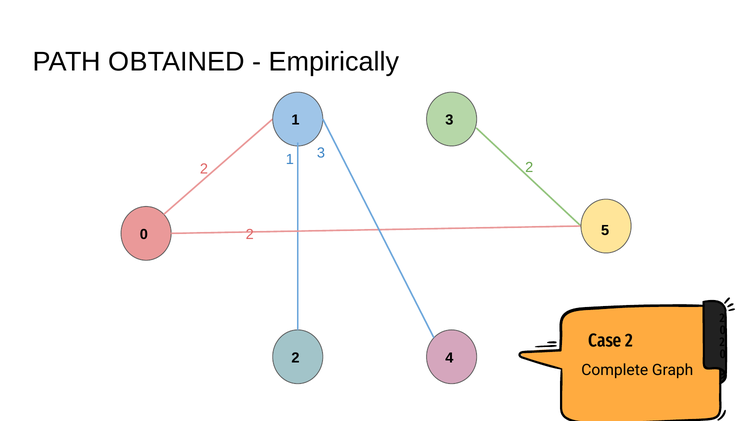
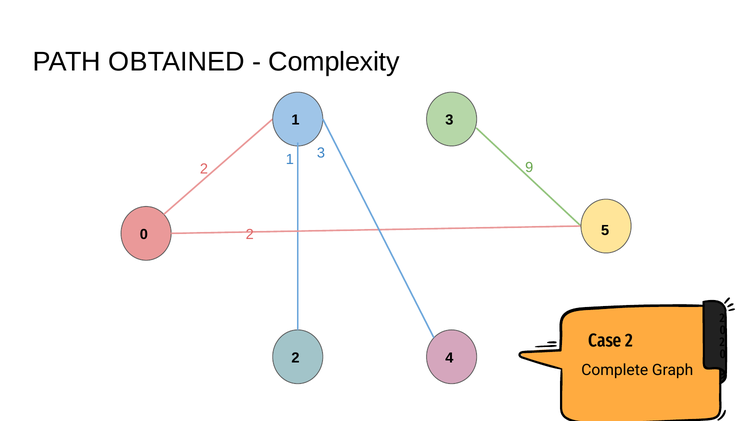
Empirically: Empirically -> Complexity
2 at (529, 167): 2 -> 9
